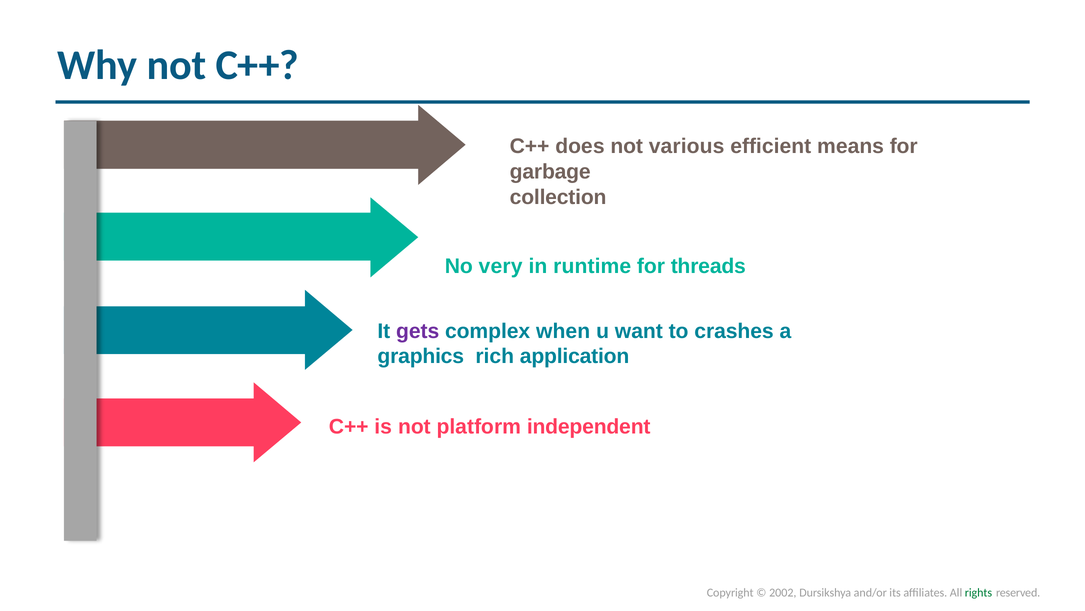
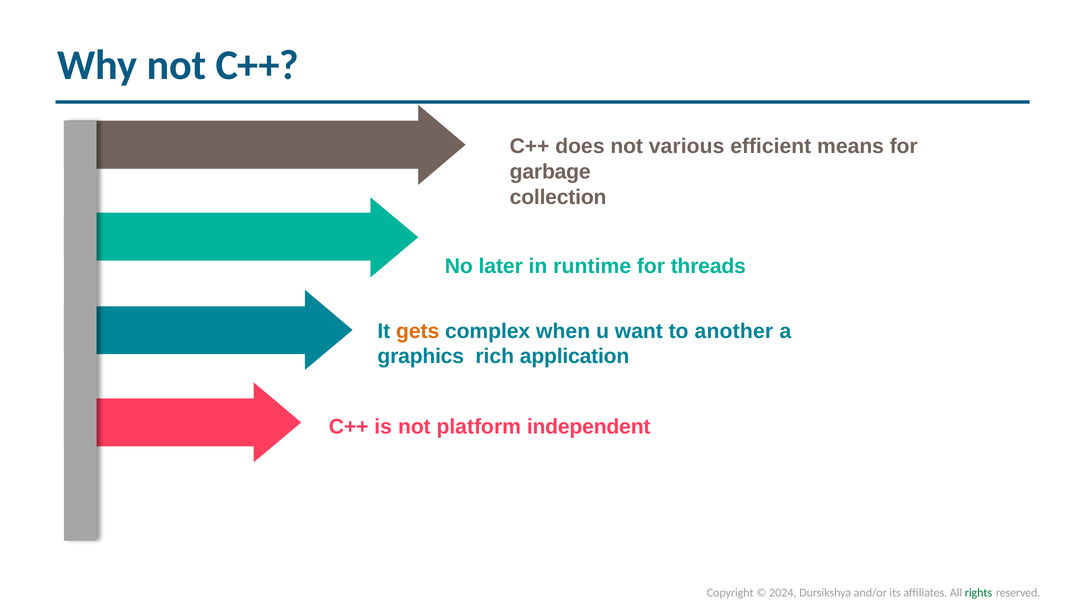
very: very -> later
gets colour: purple -> orange
crashes: crashes -> another
2002: 2002 -> 2024
